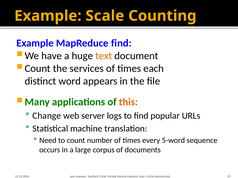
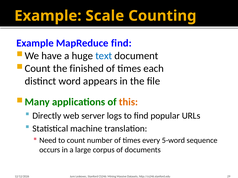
text colour: orange -> blue
services: services -> finished
Change: Change -> Directly
